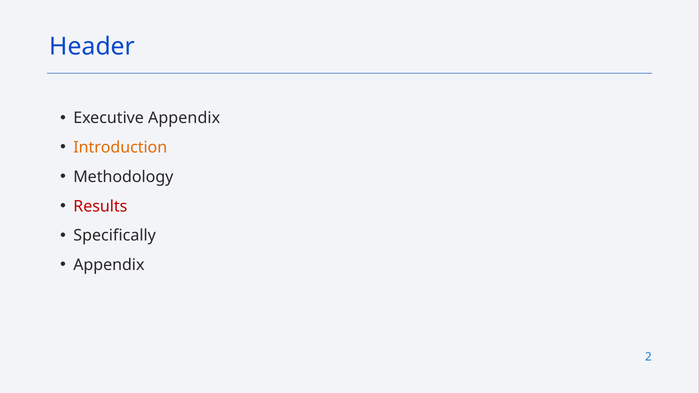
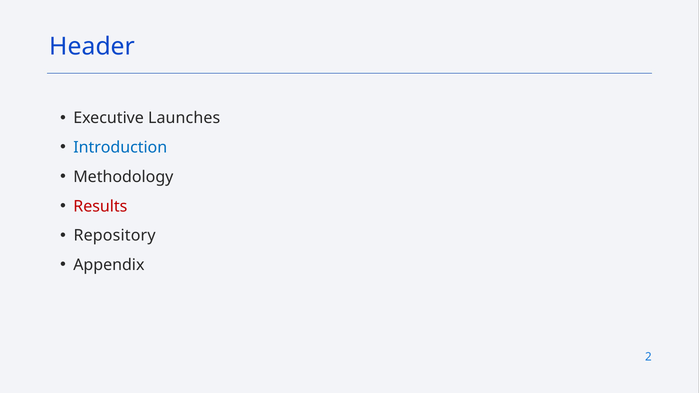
Executive Appendix: Appendix -> Launches
Introduction colour: orange -> blue
Specifically: Specifically -> Repository
